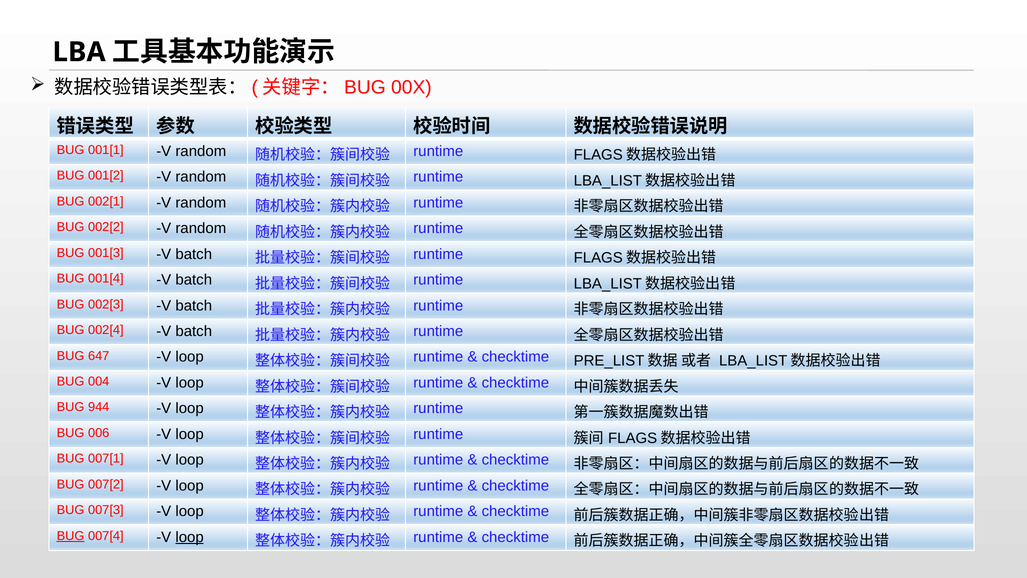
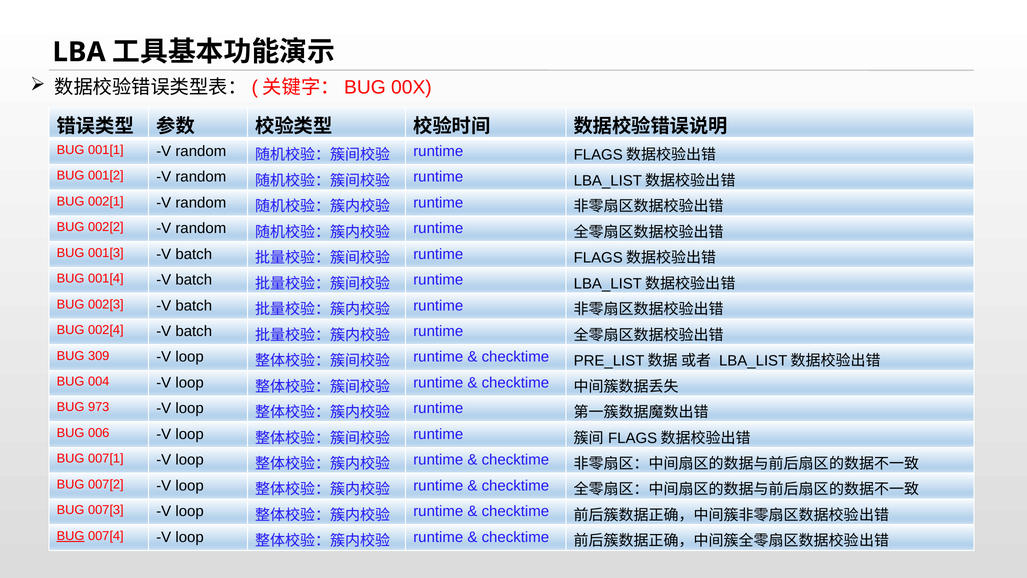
647: 647 -> 309
944: 944 -> 973
loop at (190, 537) underline: present -> none
